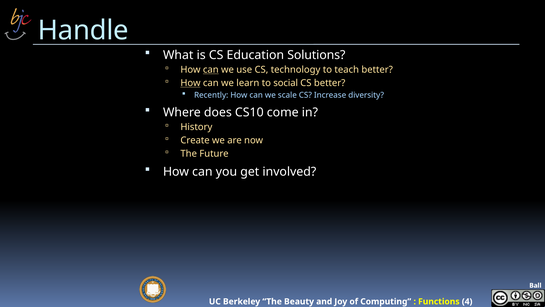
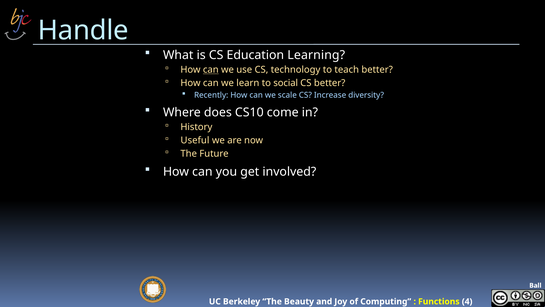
Solutions: Solutions -> Learning
How at (191, 83) underline: present -> none
Create: Create -> Useful
